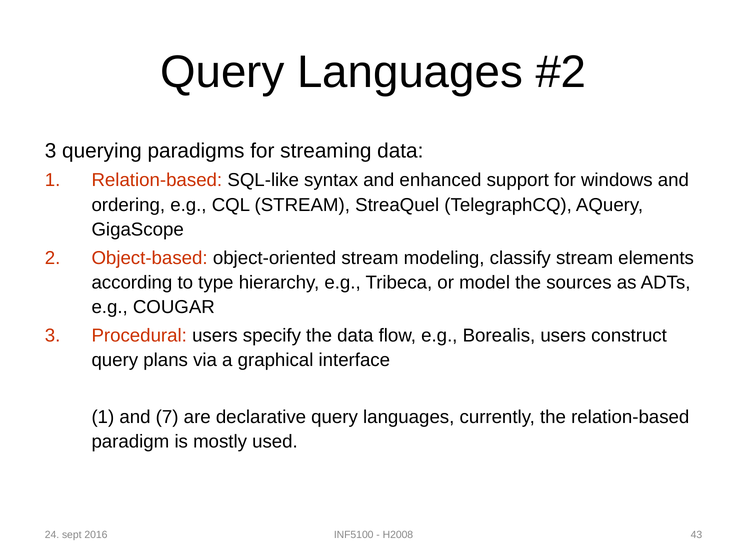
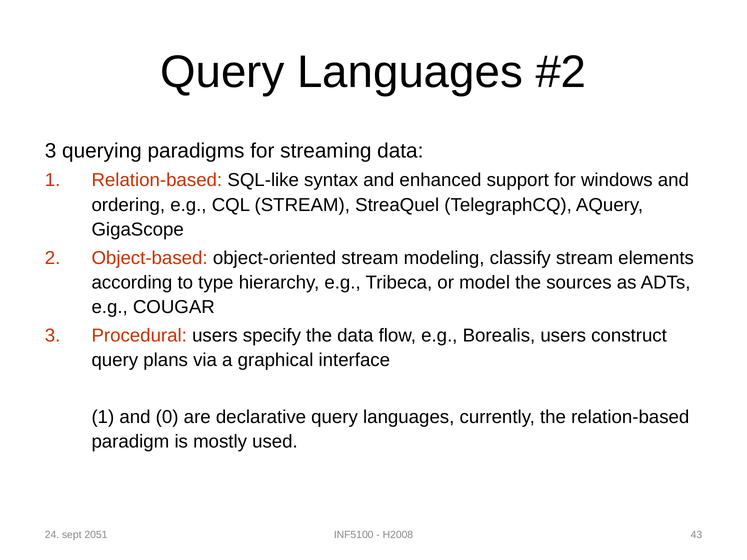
7: 7 -> 0
2016: 2016 -> 2051
